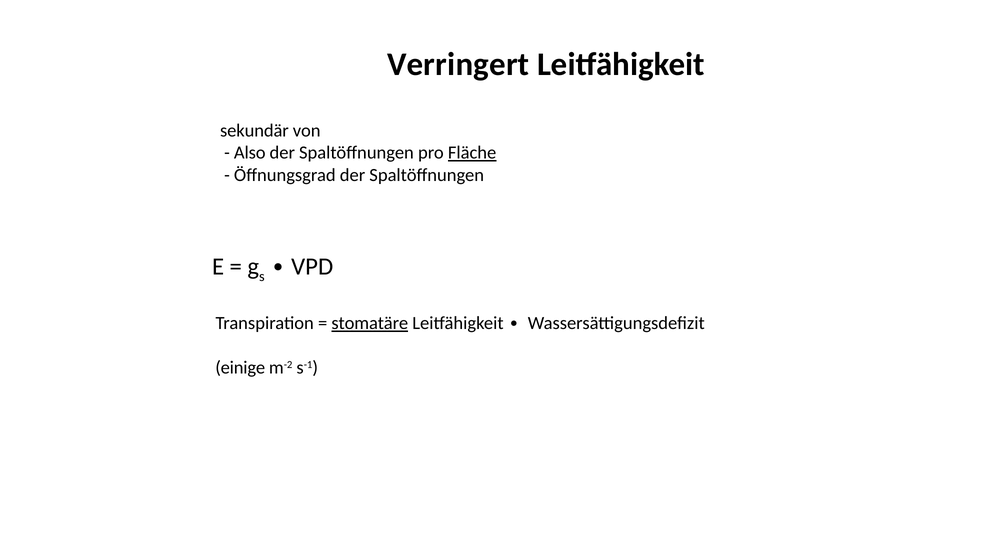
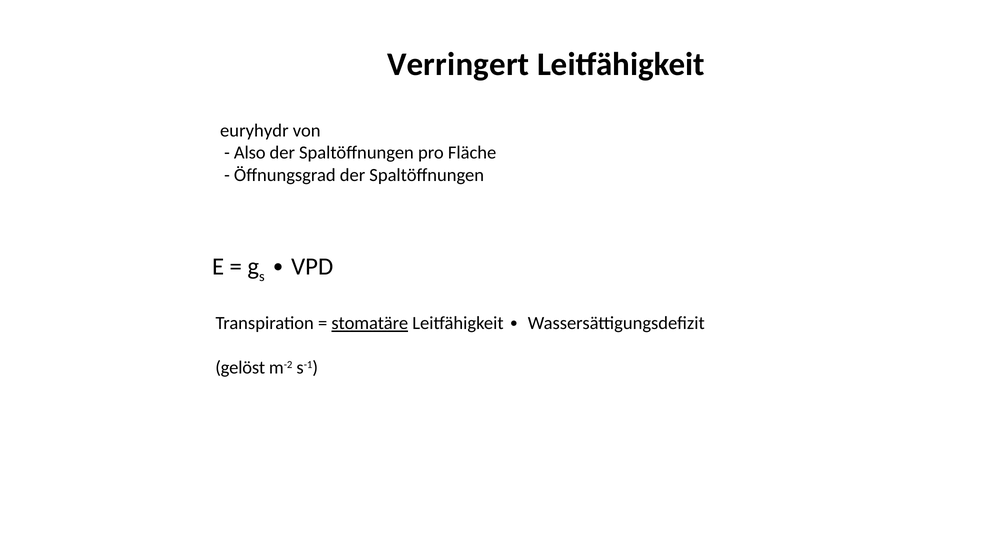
sekundär: sekundär -> euryhydr
Fläche underline: present -> none
einige: einige -> gelöst
